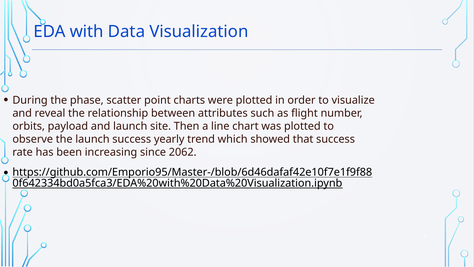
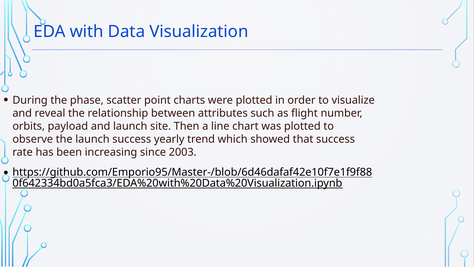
2062: 2062 -> 2003
